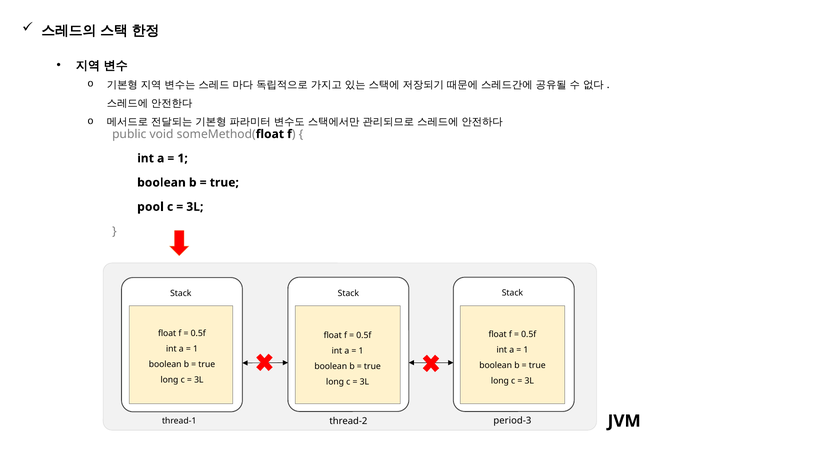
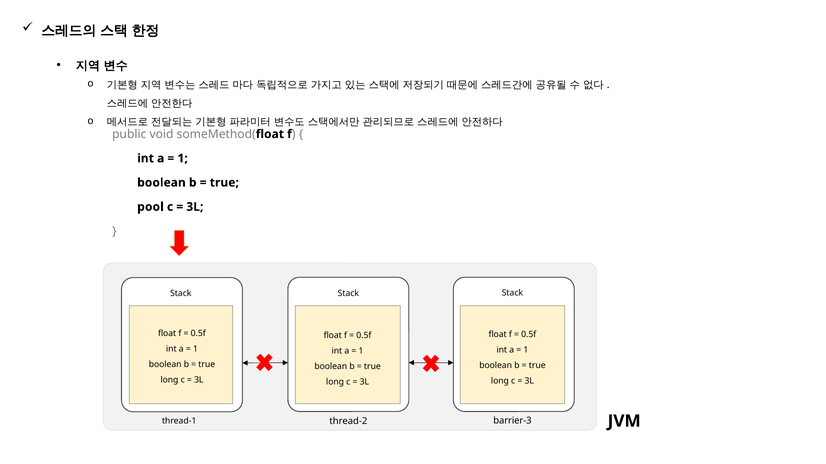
period-3: period-3 -> barrier-3
